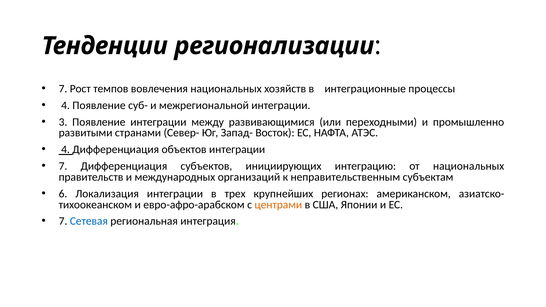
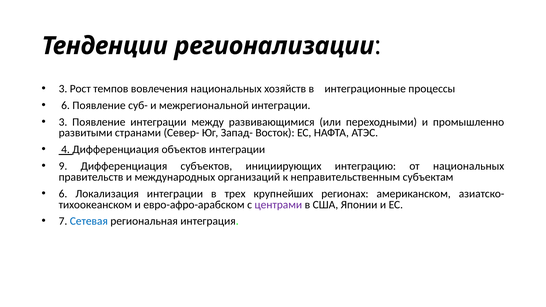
7 at (63, 89): 7 -> 3
4 at (66, 105): 4 -> 6
7 at (63, 166): 7 -> 9
центрами colour: orange -> purple
